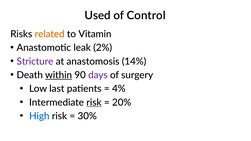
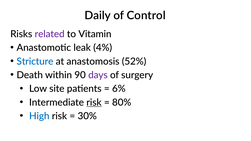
Used: Used -> Daily
related colour: orange -> purple
2%: 2% -> 4%
Stricture colour: purple -> blue
14%: 14% -> 52%
within underline: present -> none
last: last -> site
4%: 4% -> 6%
20%: 20% -> 80%
